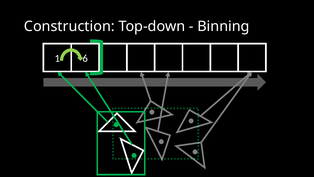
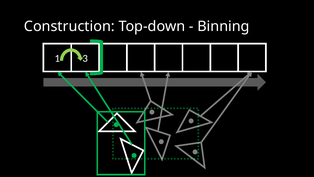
6: 6 -> 3
